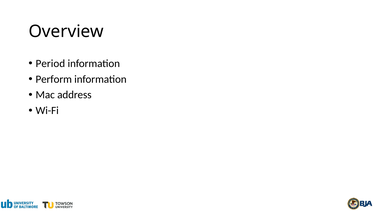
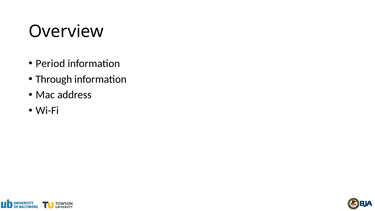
Perform: Perform -> Through
